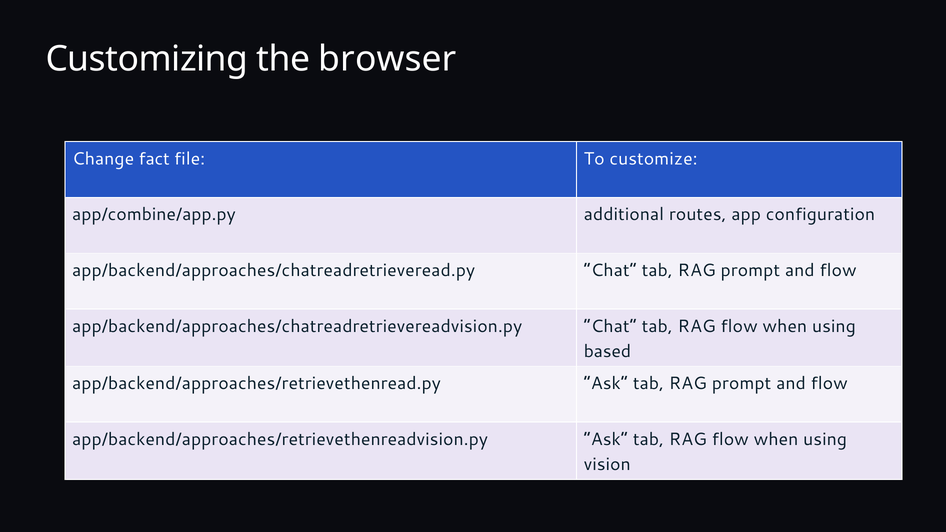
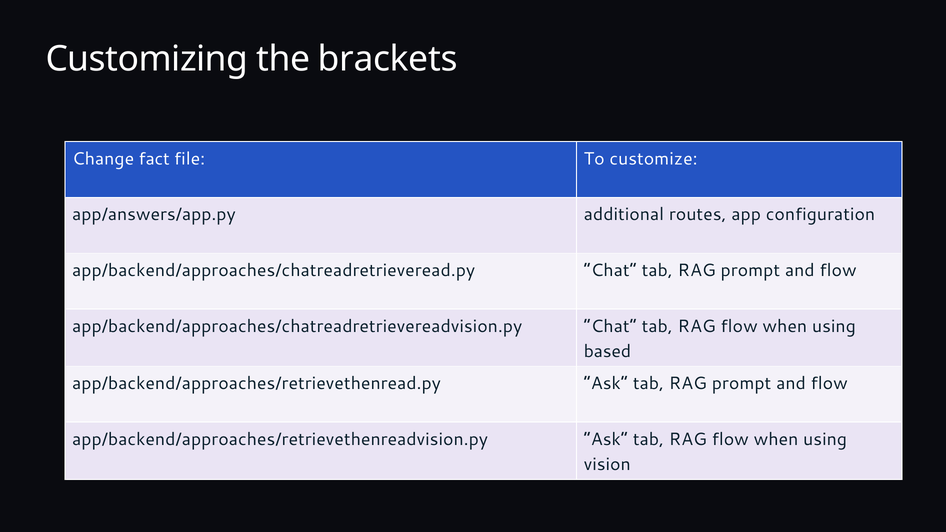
browser: browser -> brackets
app/combine/app.py: app/combine/app.py -> app/answers/app.py
